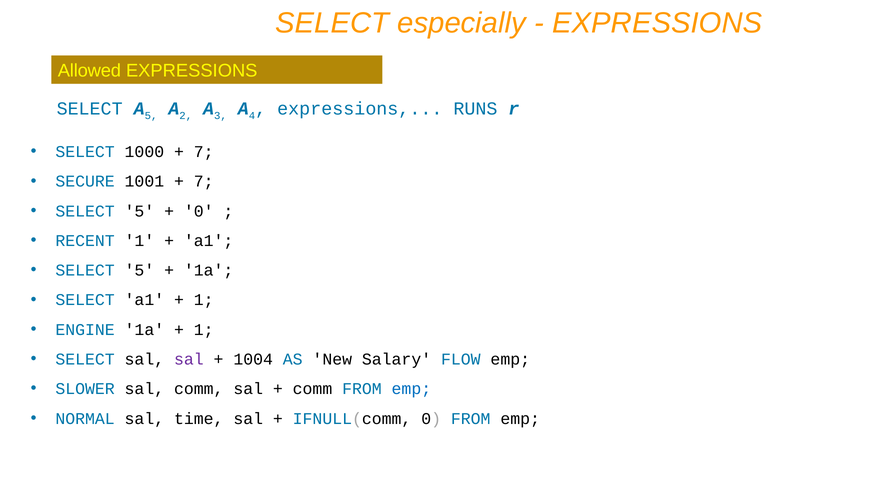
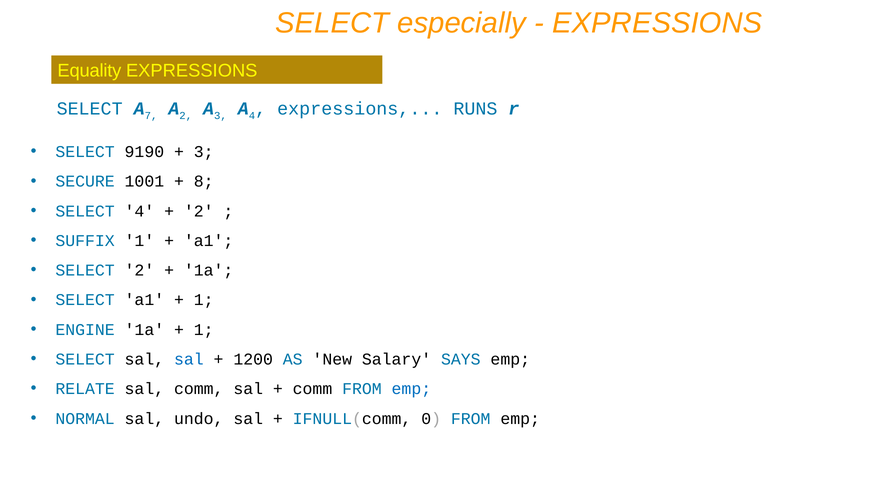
Allowed: Allowed -> Equality
5 at (151, 116): 5 -> 7
1000: 1000 -> 9190
7 at (204, 152): 7 -> 3
7 at (204, 182): 7 -> 8
5 at (139, 211): 5 -> 4
0 at (199, 211): 0 -> 2
RECENT: RECENT -> SUFFIX
5 at (139, 271): 5 -> 2
sal at (189, 360) colour: purple -> blue
1004: 1004 -> 1200
FLOW: FLOW -> SAYS
SLOWER: SLOWER -> RELATE
time: time -> undo
